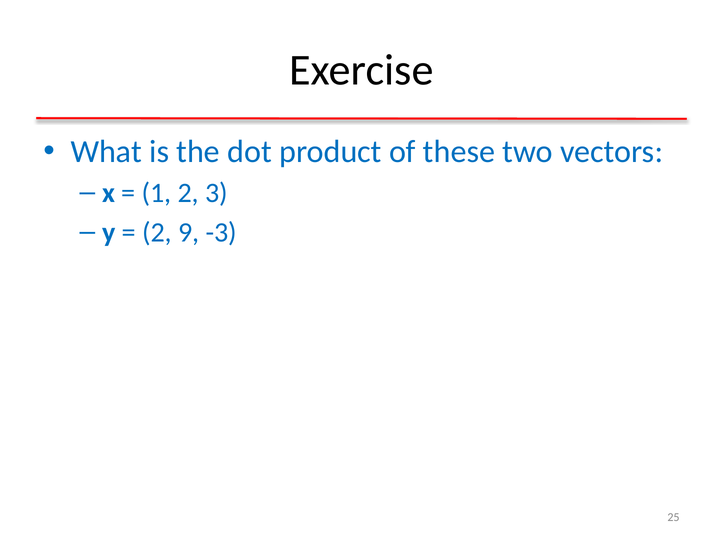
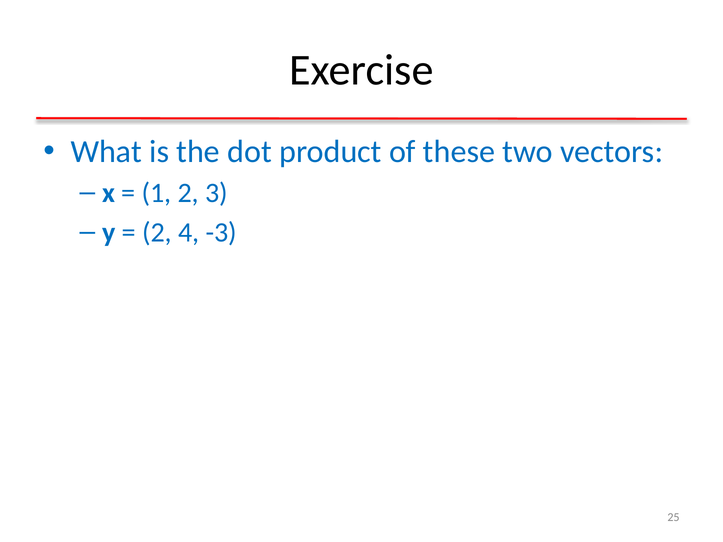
9: 9 -> 4
